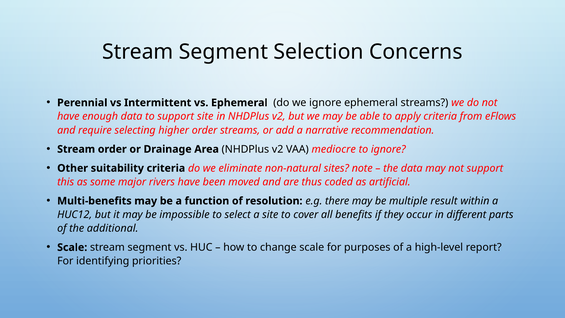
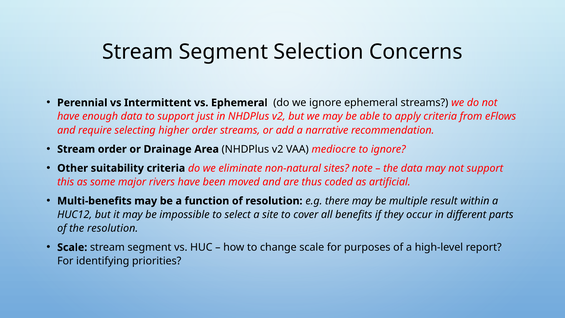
support site: site -> just
the additional: additional -> resolution
